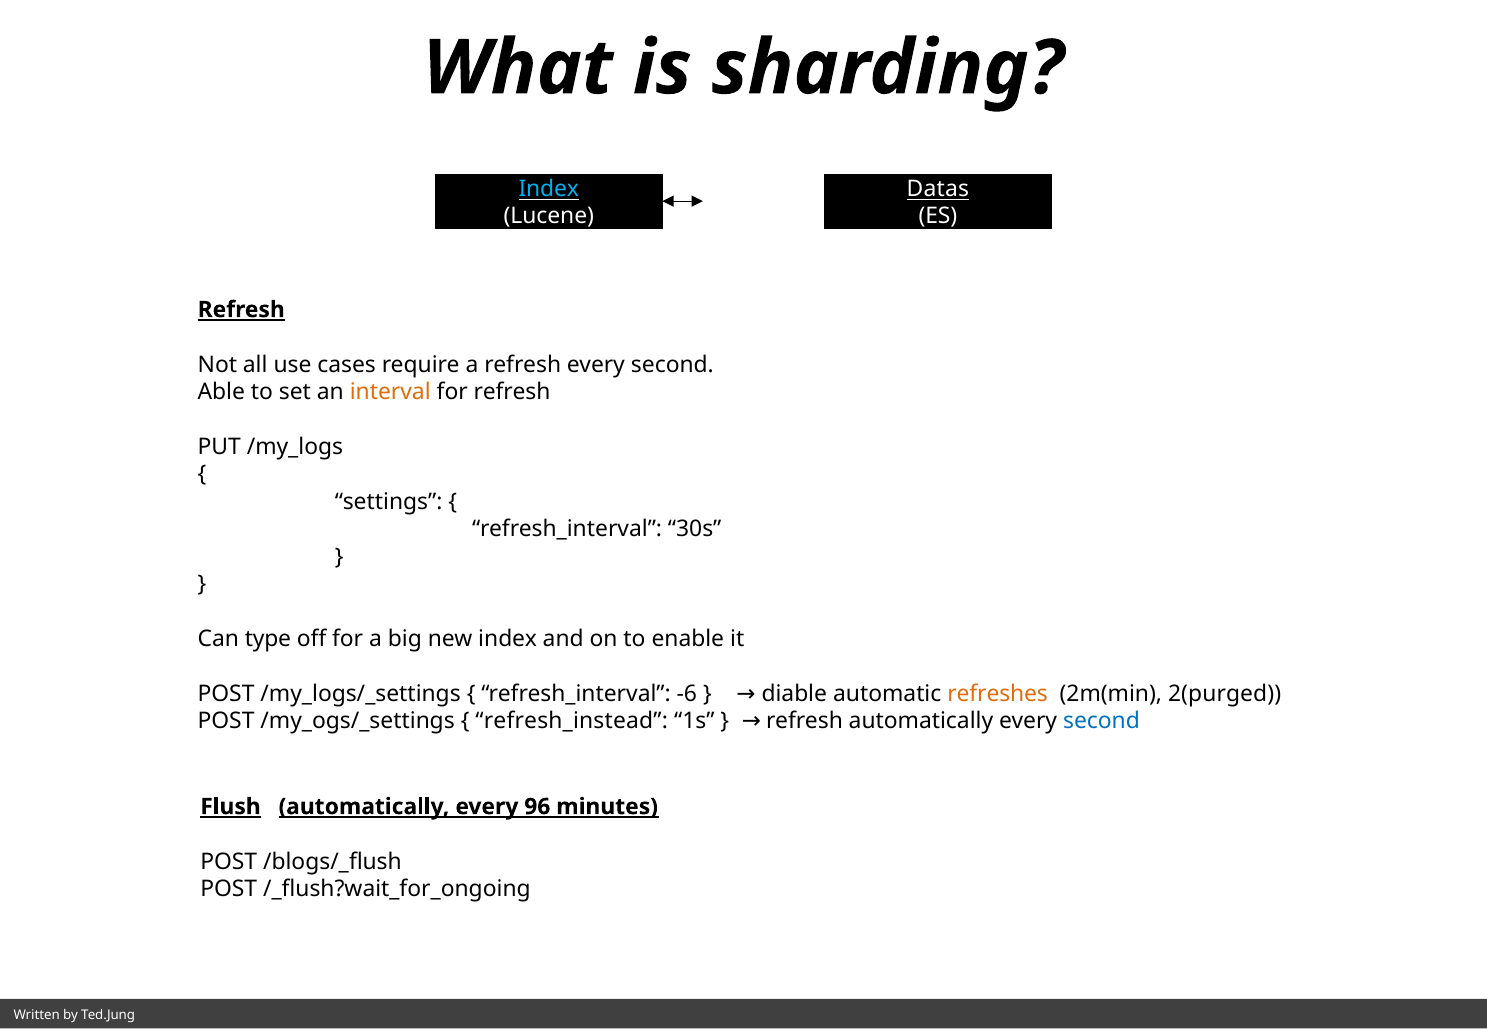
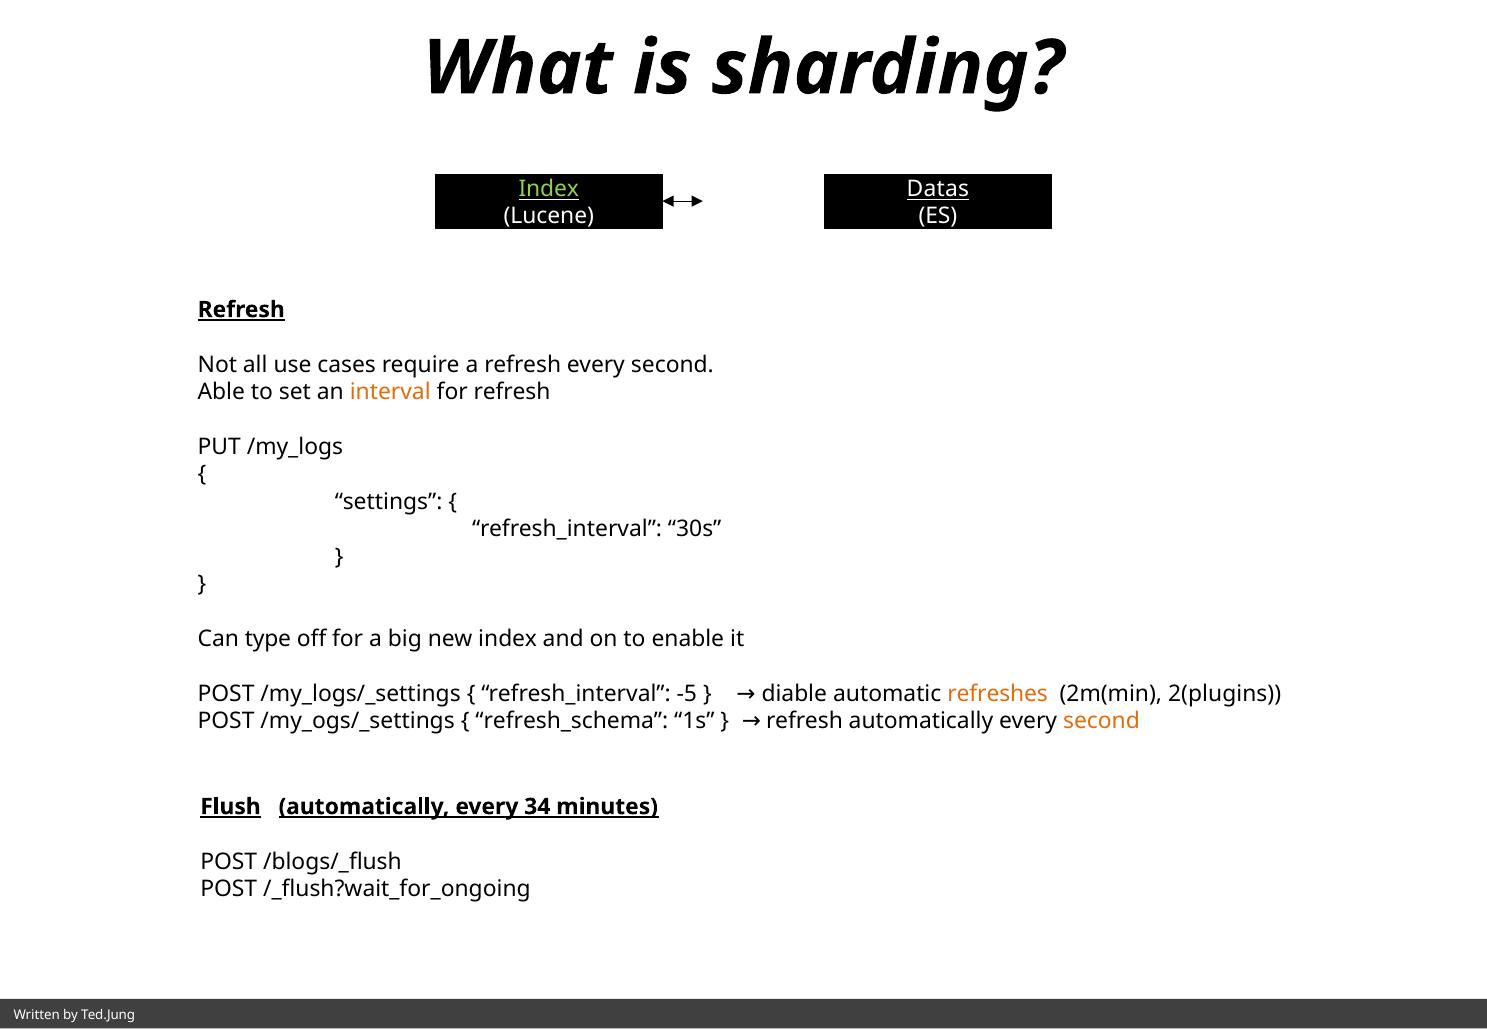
Index at (549, 189) colour: light blue -> light green
-6: -6 -> -5
2(purged: 2(purged -> 2(plugins
refresh_instead: refresh_instead -> refresh_schema
second at (1102, 722) colour: blue -> orange
96: 96 -> 34
